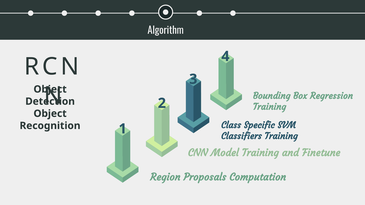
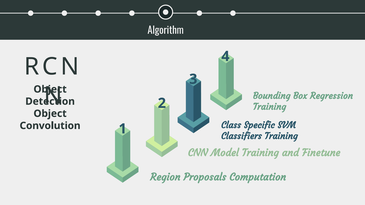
Recognition: Recognition -> Convolution
